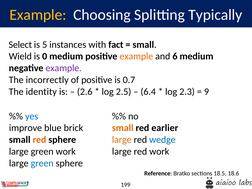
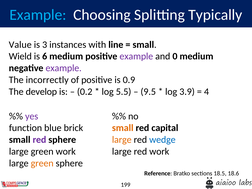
Example at (38, 15) colour: yellow -> light blue
Select: Select -> Value
5: 5 -> 3
fact: fact -> line
0: 0 -> 6
example at (136, 56) colour: orange -> purple
6: 6 -> 0
0.7: 0.7 -> 0.9
identity: identity -> develop
2.6: 2.6 -> 0.2
2.5: 2.5 -> 5.5
6.4: 6.4 -> 9.5
2.3: 2.3 -> 3.9
9: 9 -> 4
yes colour: blue -> purple
improve: improve -> function
earlier: earlier -> capital
red at (39, 140) colour: orange -> purple
green at (42, 163) colour: blue -> orange
